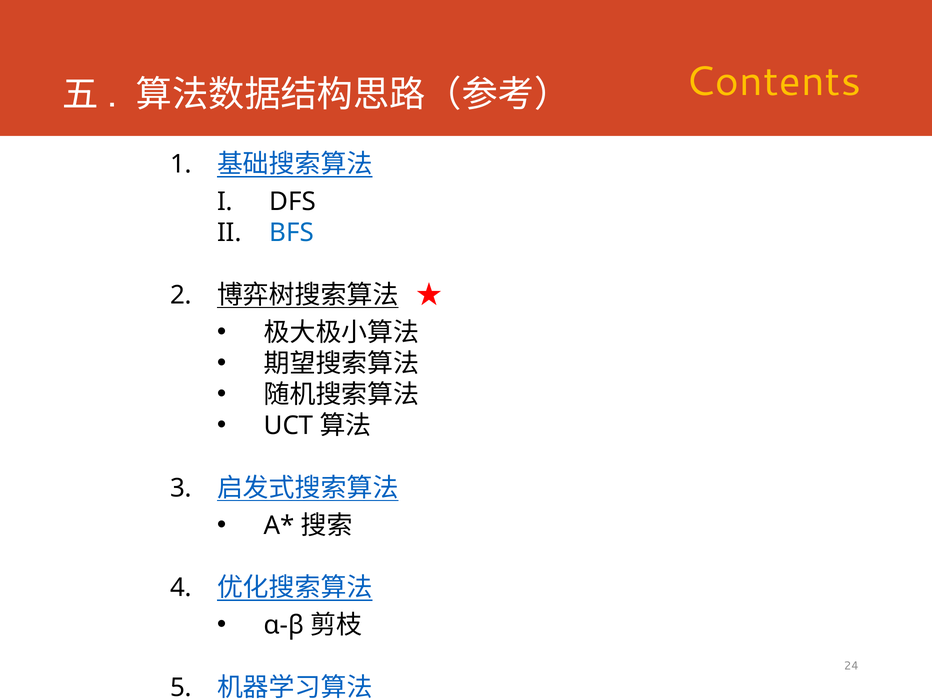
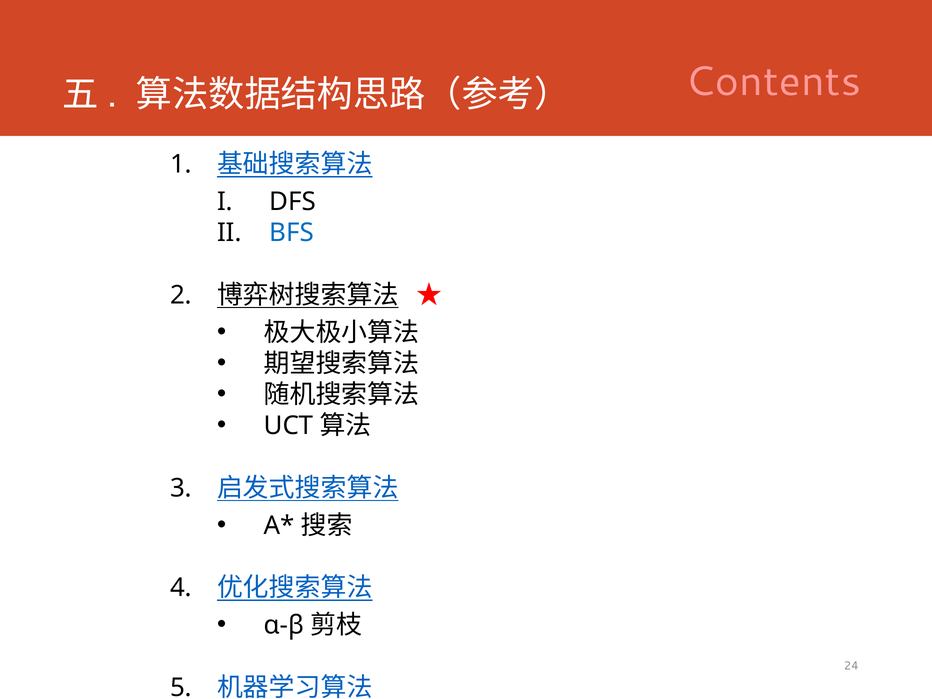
Contents colour: yellow -> pink
